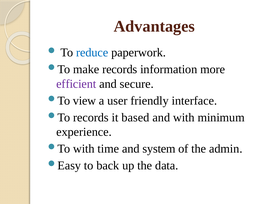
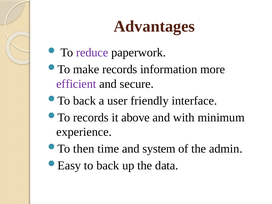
reduce colour: blue -> purple
view at (85, 101): view -> back
based: based -> above
with at (84, 149): with -> then
